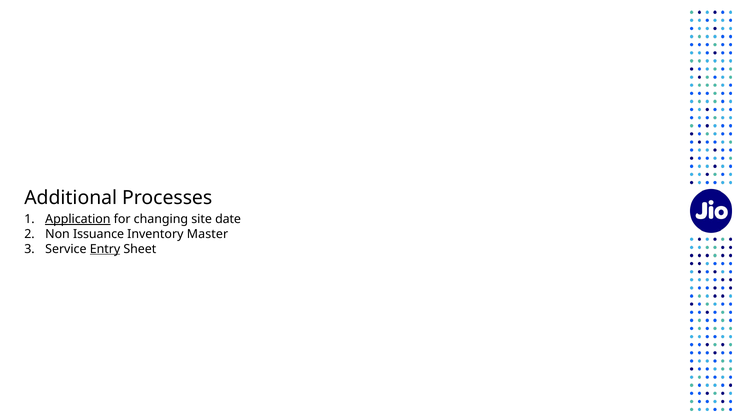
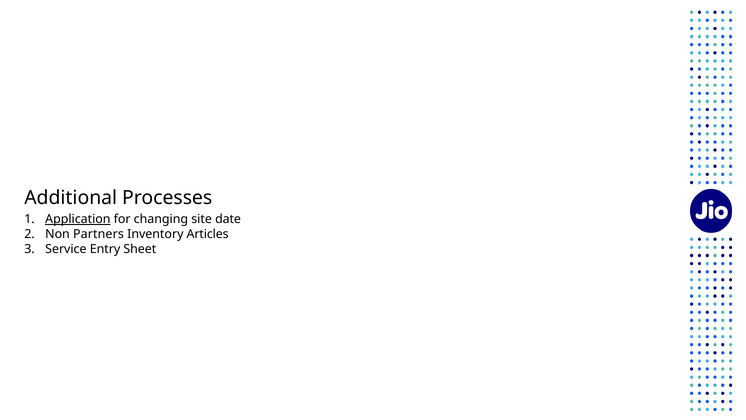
Issuance: Issuance -> Partners
Master: Master -> Articles
Entry underline: present -> none
